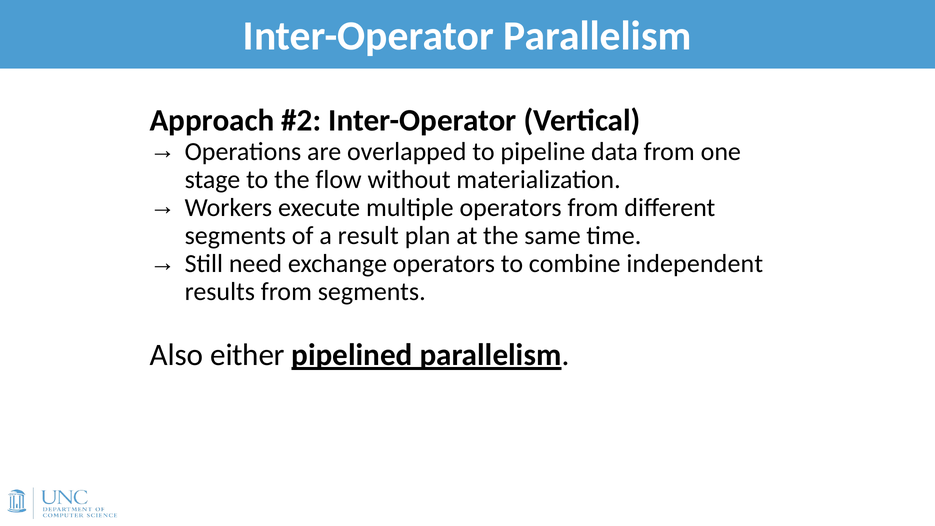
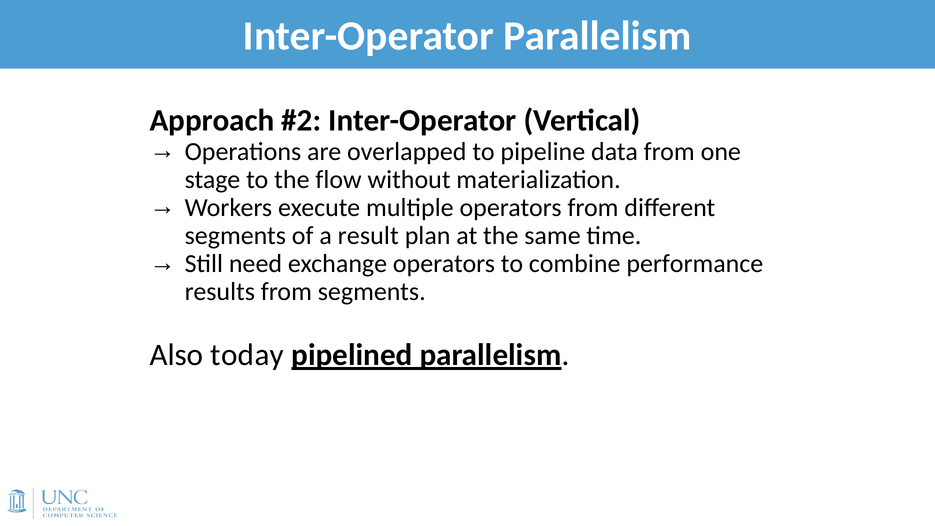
independent: independent -> performance
either: either -> today
